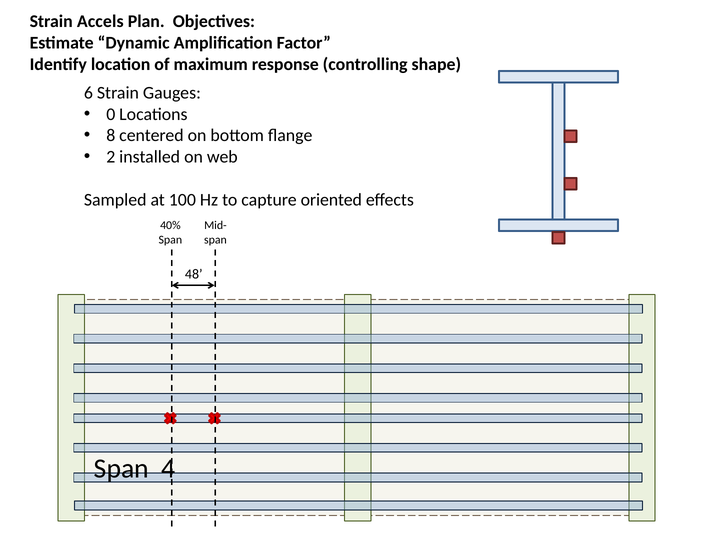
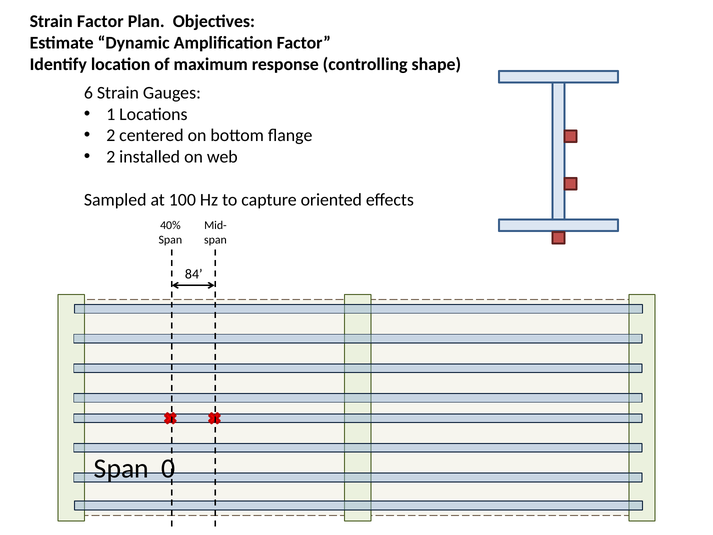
Strain Accels: Accels -> Factor
0: 0 -> 1
8 at (111, 135): 8 -> 2
48: 48 -> 84
4: 4 -> 0
